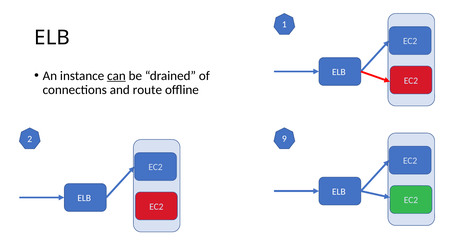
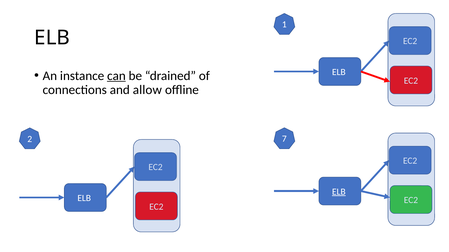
route: route -> allow
9: 9 -> 7
ELB at (339, 192) underline: none -> present
